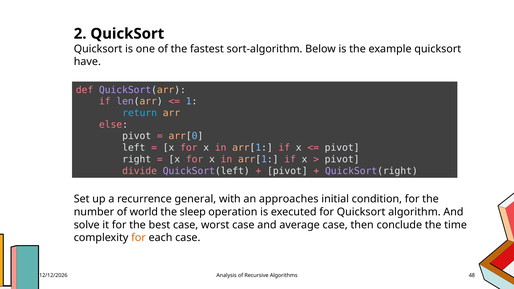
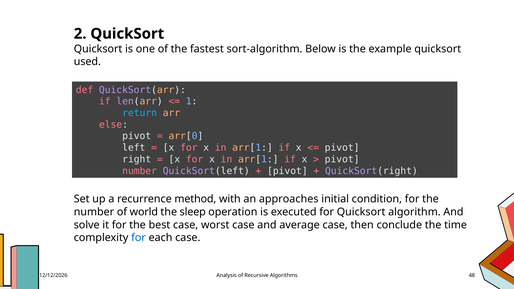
have: have -> used
divide at (140, 171): divide -> number
general: general -> method
for at (138, 238) colour: orange -> blue
